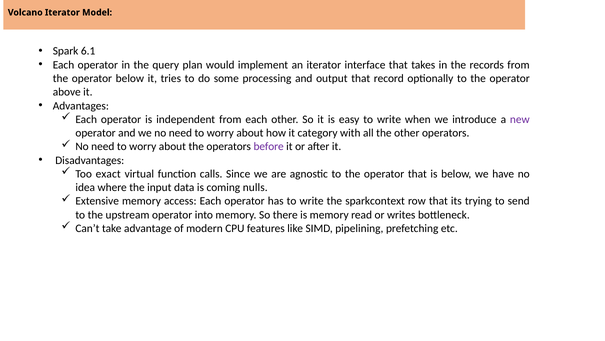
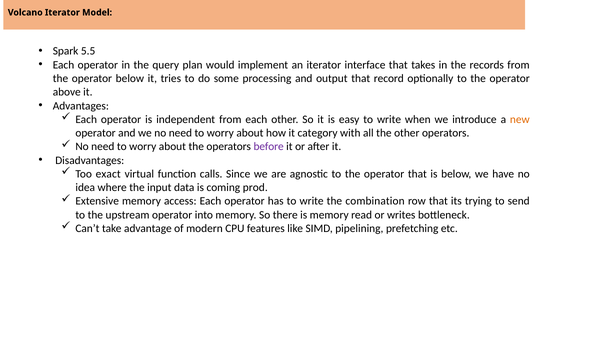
6.1: 6.1 -> 5.5
new colour: purple -> orange
nulls: nulls -> prod
sparkcontext: sparkcontext -> combination
